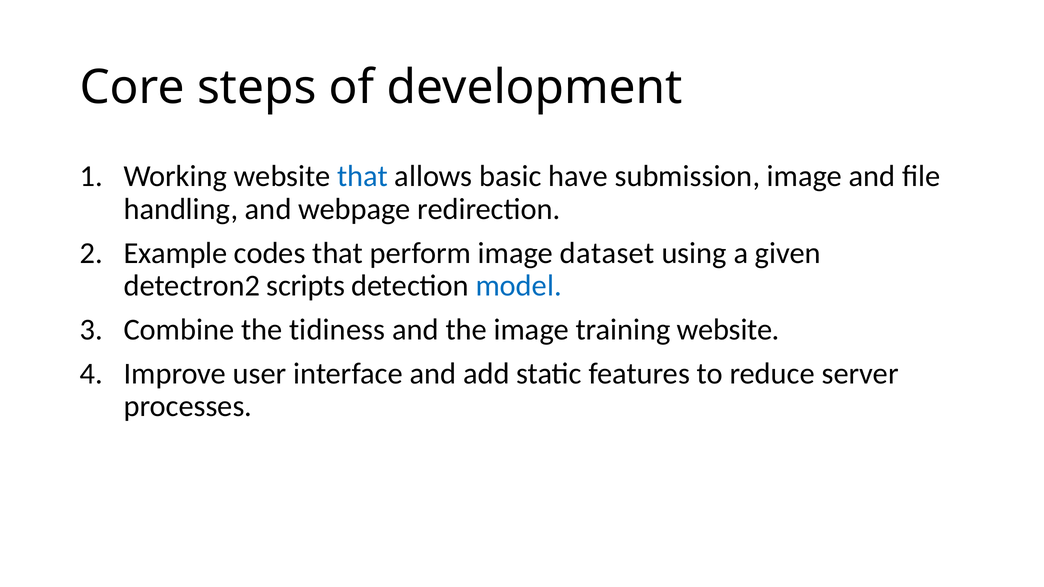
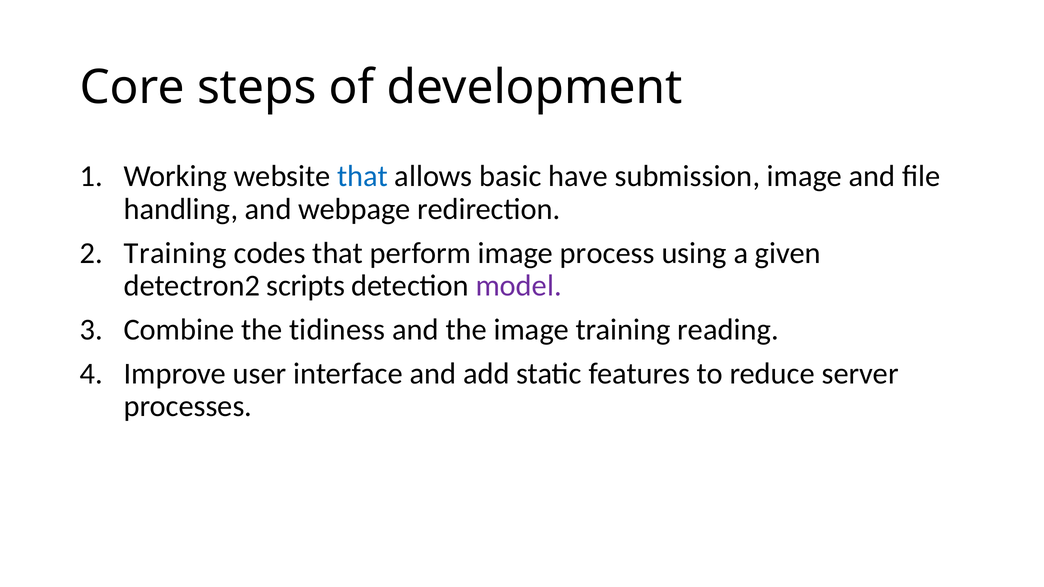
Example at (175, 253): Example -> Training
dataset: dataset -> process
model colour: blue -> purple
training website: website -> reading
